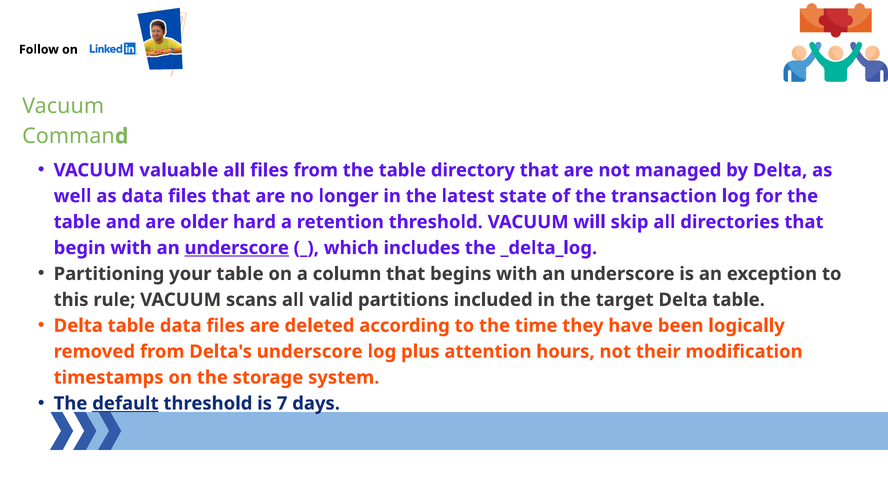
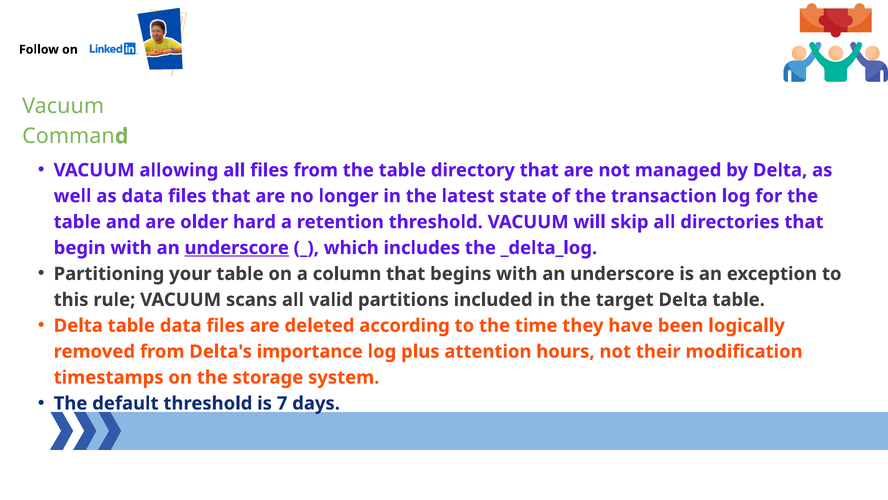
valuable: valuable -> allowing
Delta's underscore: underscore -> importance
default underline: present -> none
